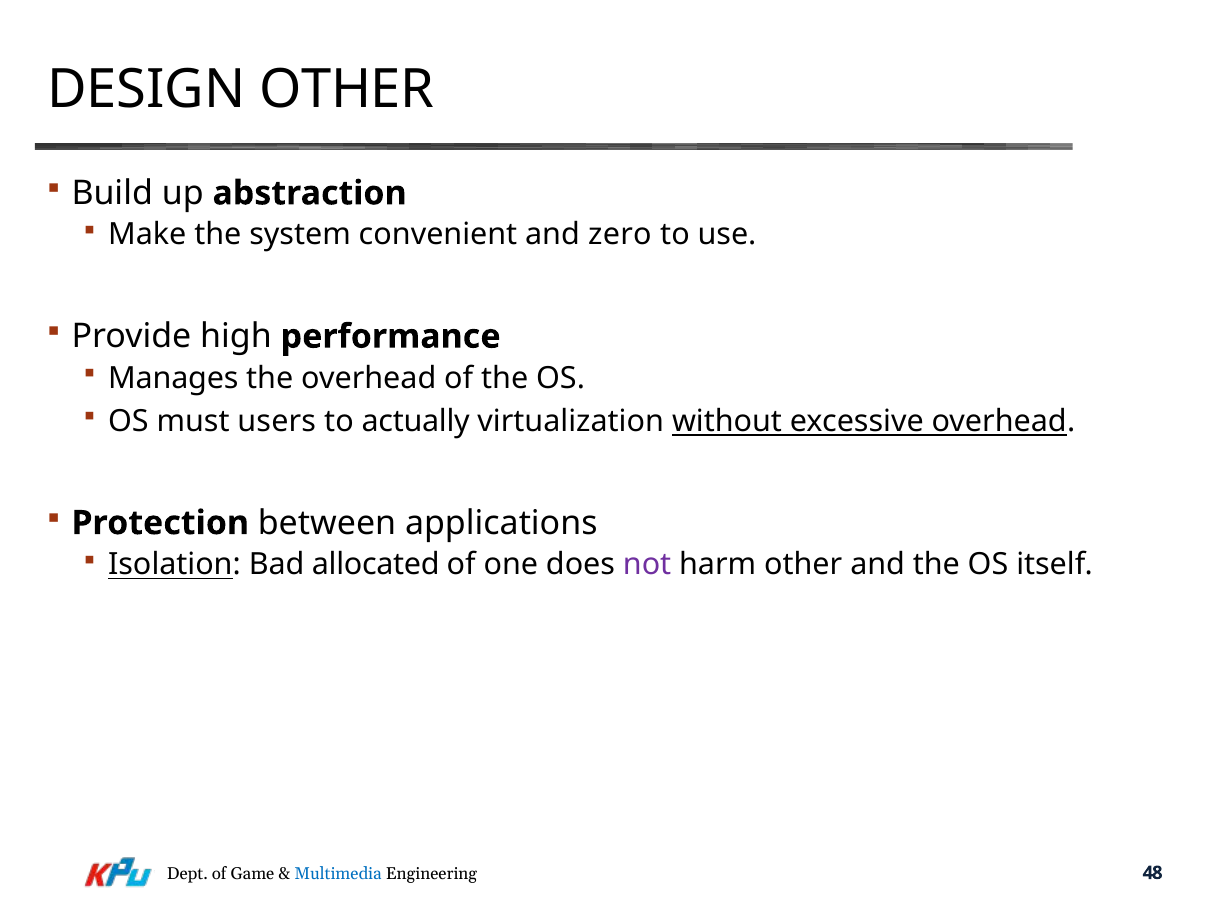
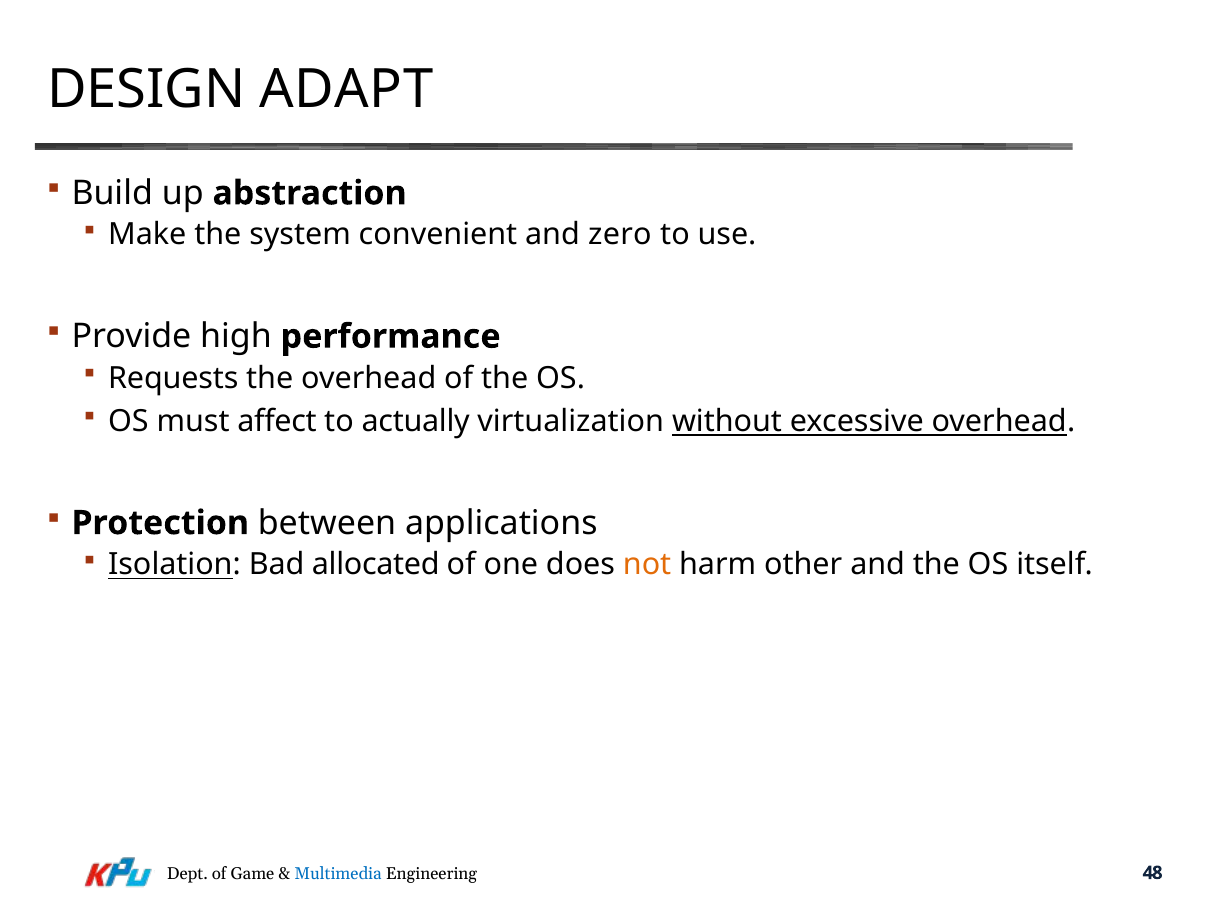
DESIGN OTHER: OTHER -> ADAPT
Manages: Manages -> Requests
users: users -> affect
not colour: purple -> orange
